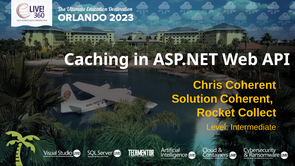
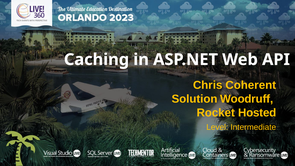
Solution Coherent: Coherent -> Woodruff
Collect: Collect -> Hosted
